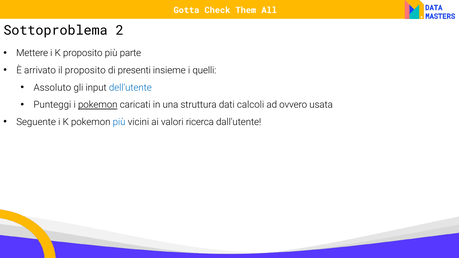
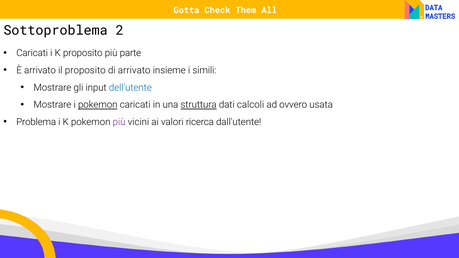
Mettere at (32, 53): Mettere -> Caricati
di presenti: presenti -> arrivato
quelli: quelli -> simili
Assoluto at (52, 88): Assoluto -> Mostrare
Punteggi at (52, 105): Punteggi -> Mostrare
struttura underline: none -> present
Seguente: Seguente -> Problema
più at (119, 122) colour: blue -> purple
